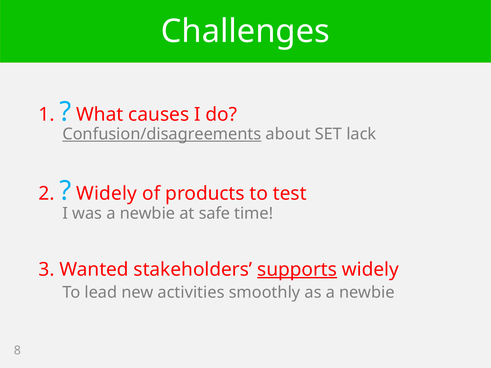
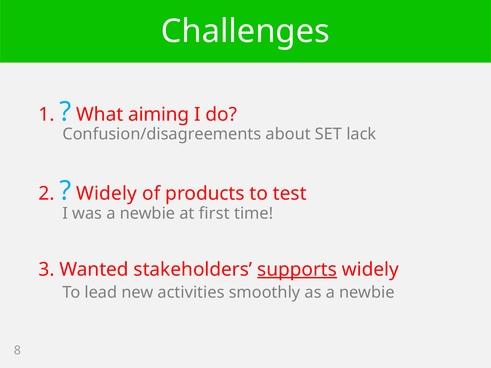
causes: causes -> aiming
Confusion/disagreements underline: present -> none
safe: safe -> first
